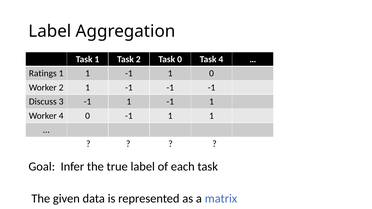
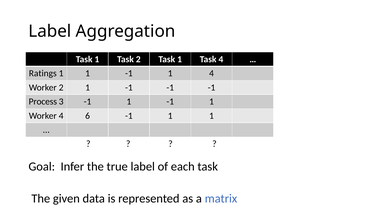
2 Task 0: 0 -> 1
1 0: 0 -> 4
Discuss: Discuss -> Process
4 0: 0 -> 6
